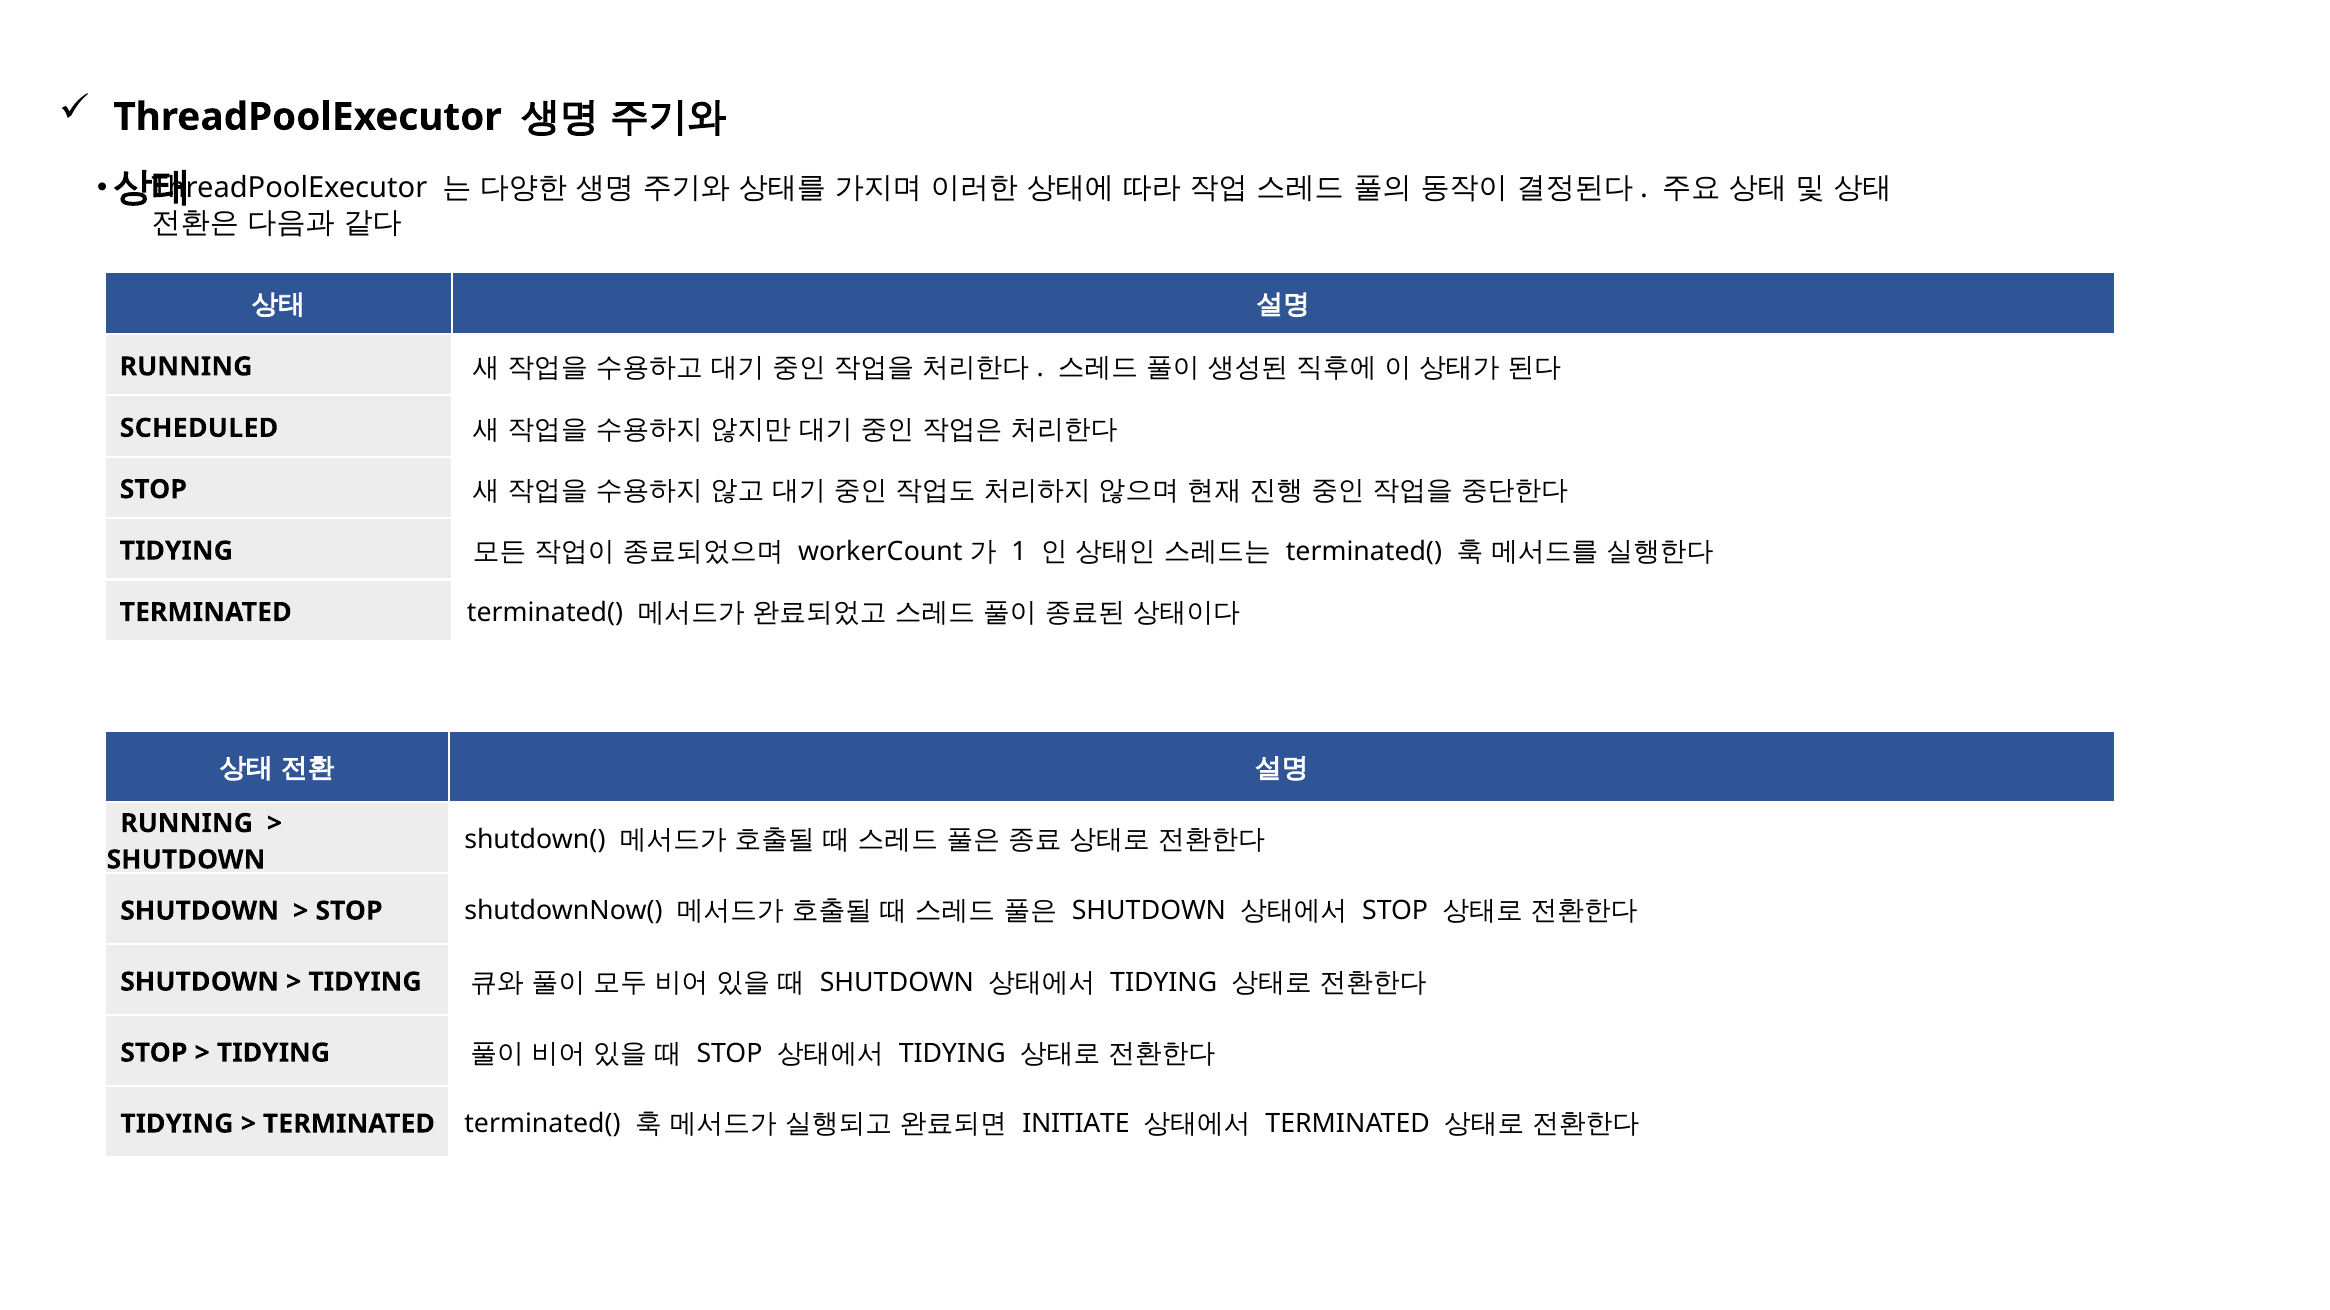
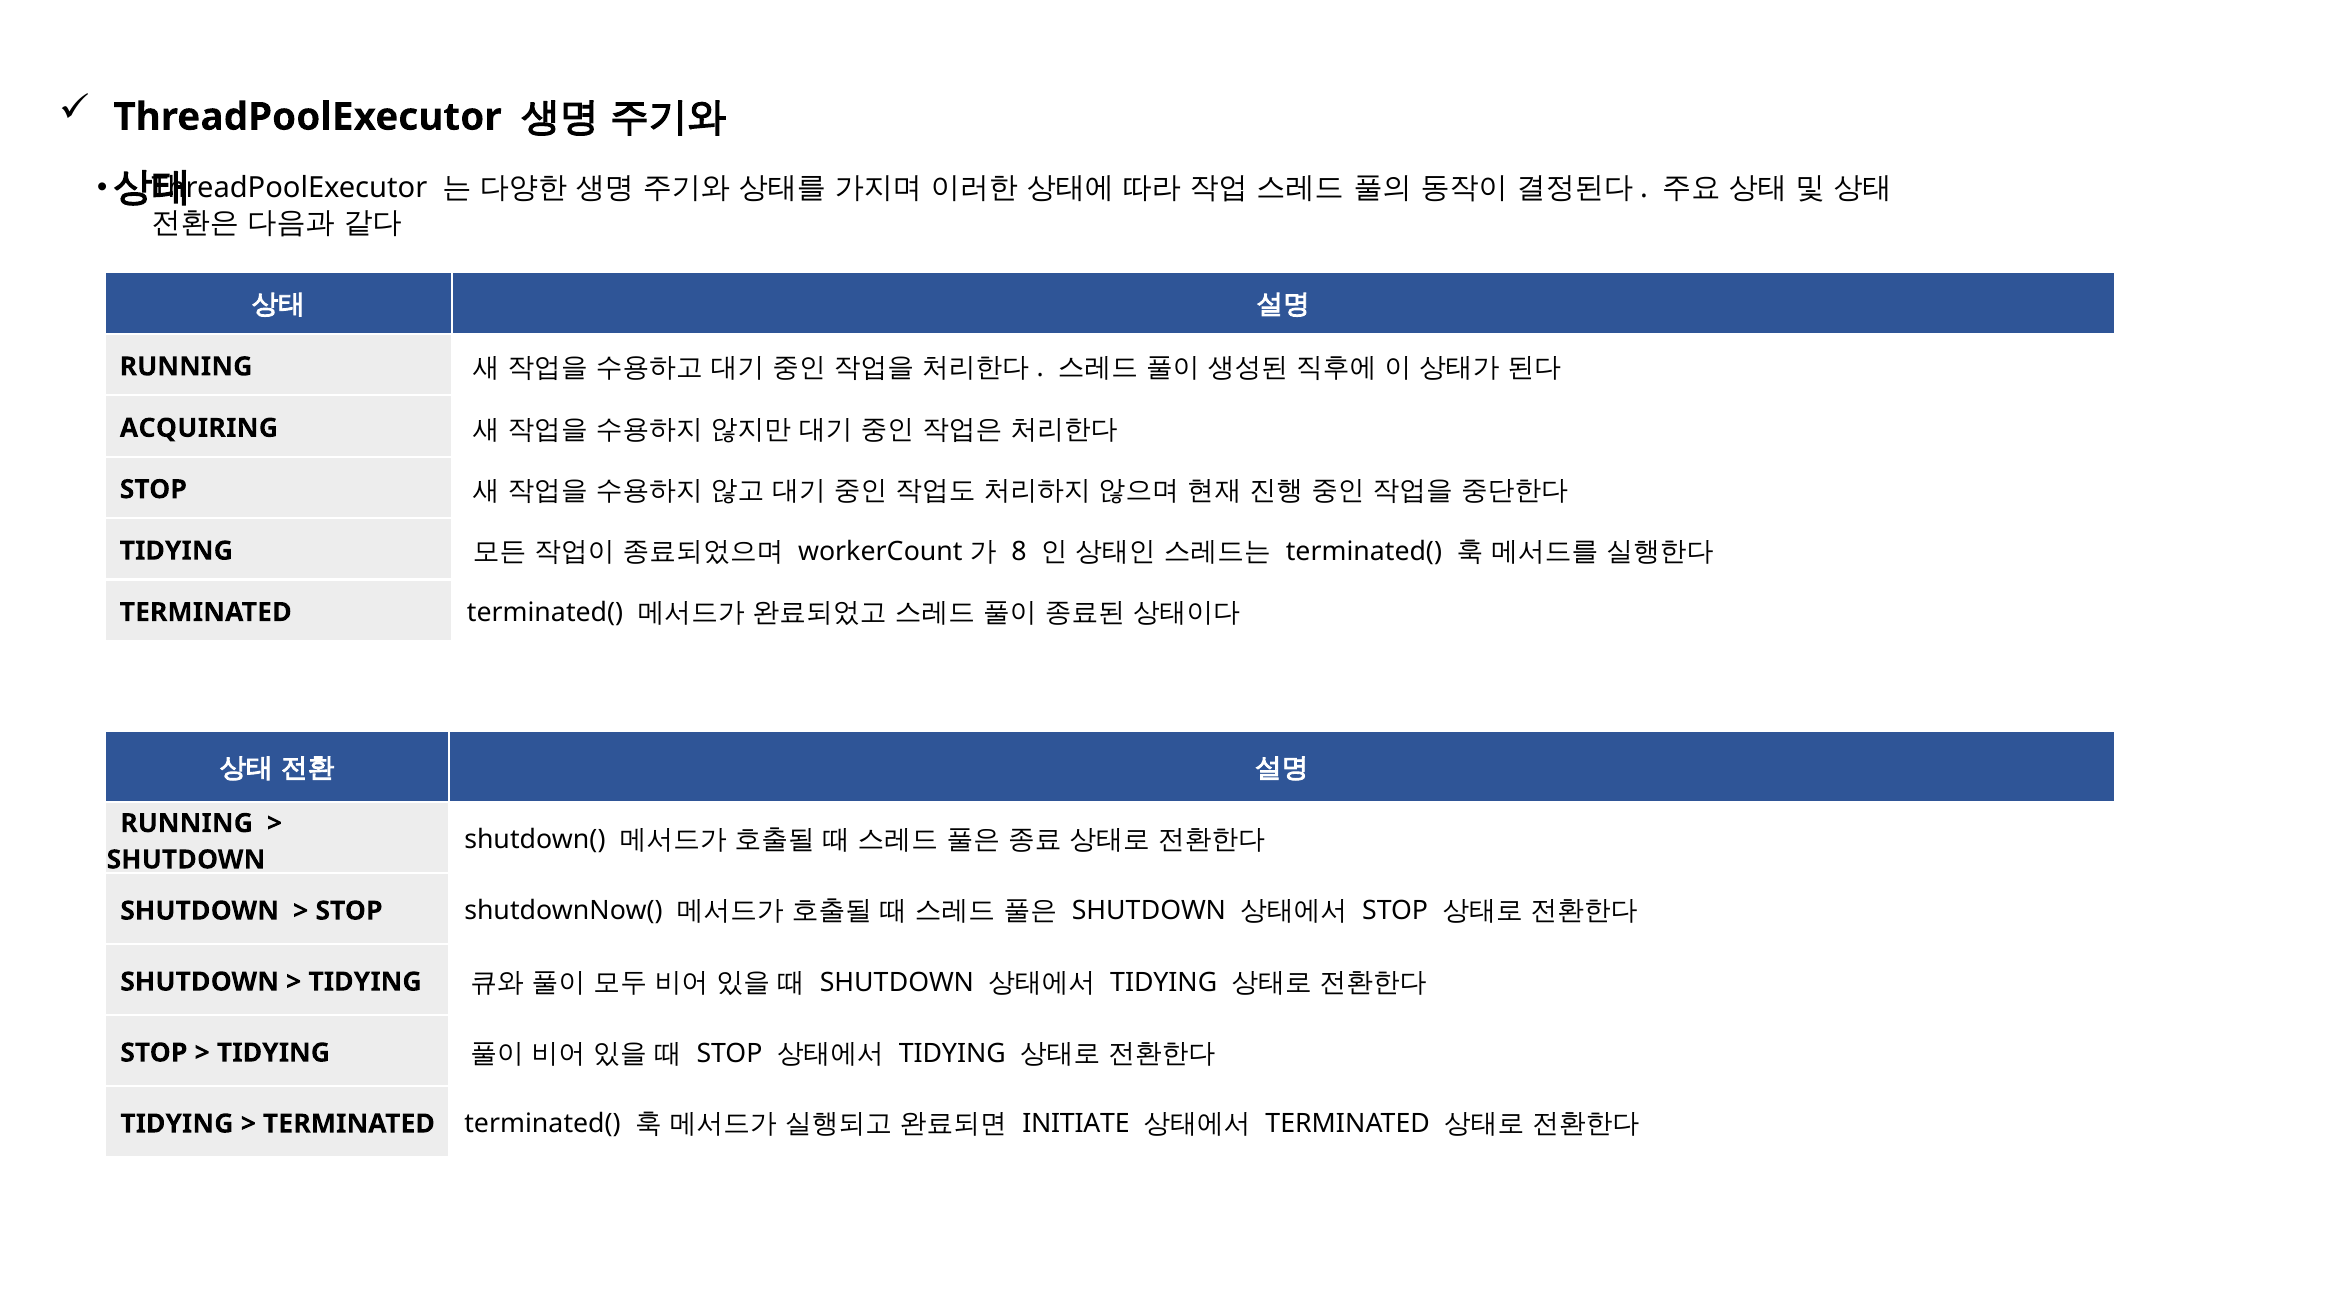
SCHEDULED: SCHEDULED -> ACQUIRING
1: 1 -> 8
